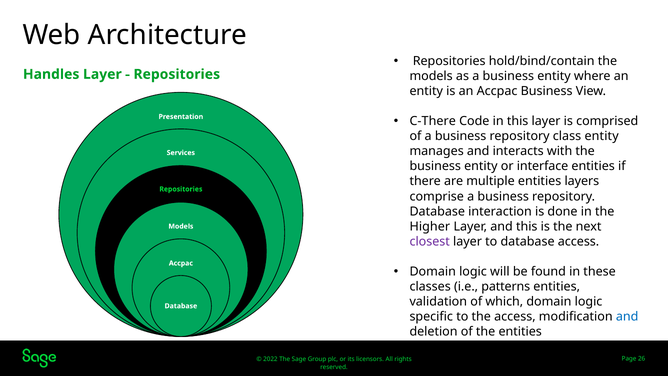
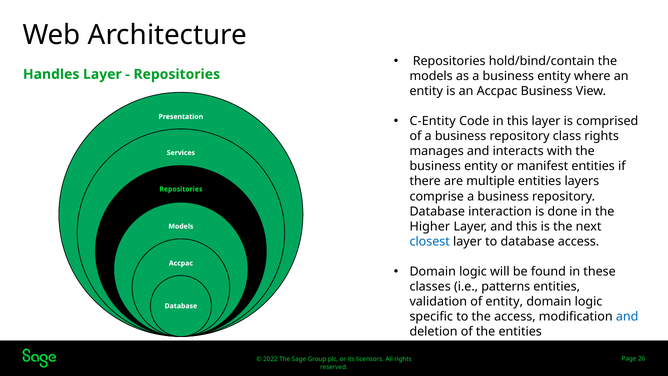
C-There: C-There -> C-Entity
class entity: entity -> rights
interface: interface -> manifest
closest colour: purple -> blue
of which: which -> entity
